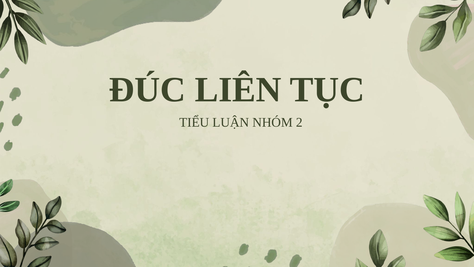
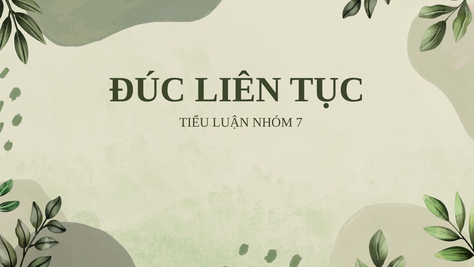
2: 2 -> 7
